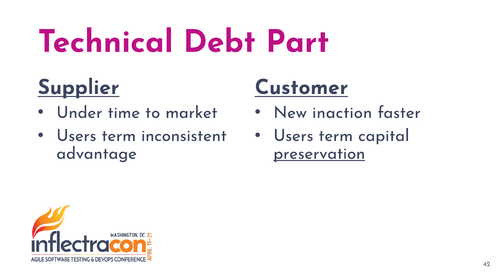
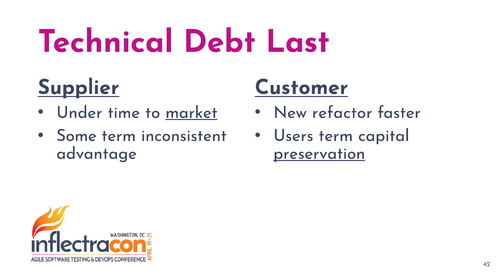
Part: Part -> Last
market underline: none -> present
inaction: inaction -> refactor
Users at (76, 135): Users -> Some
